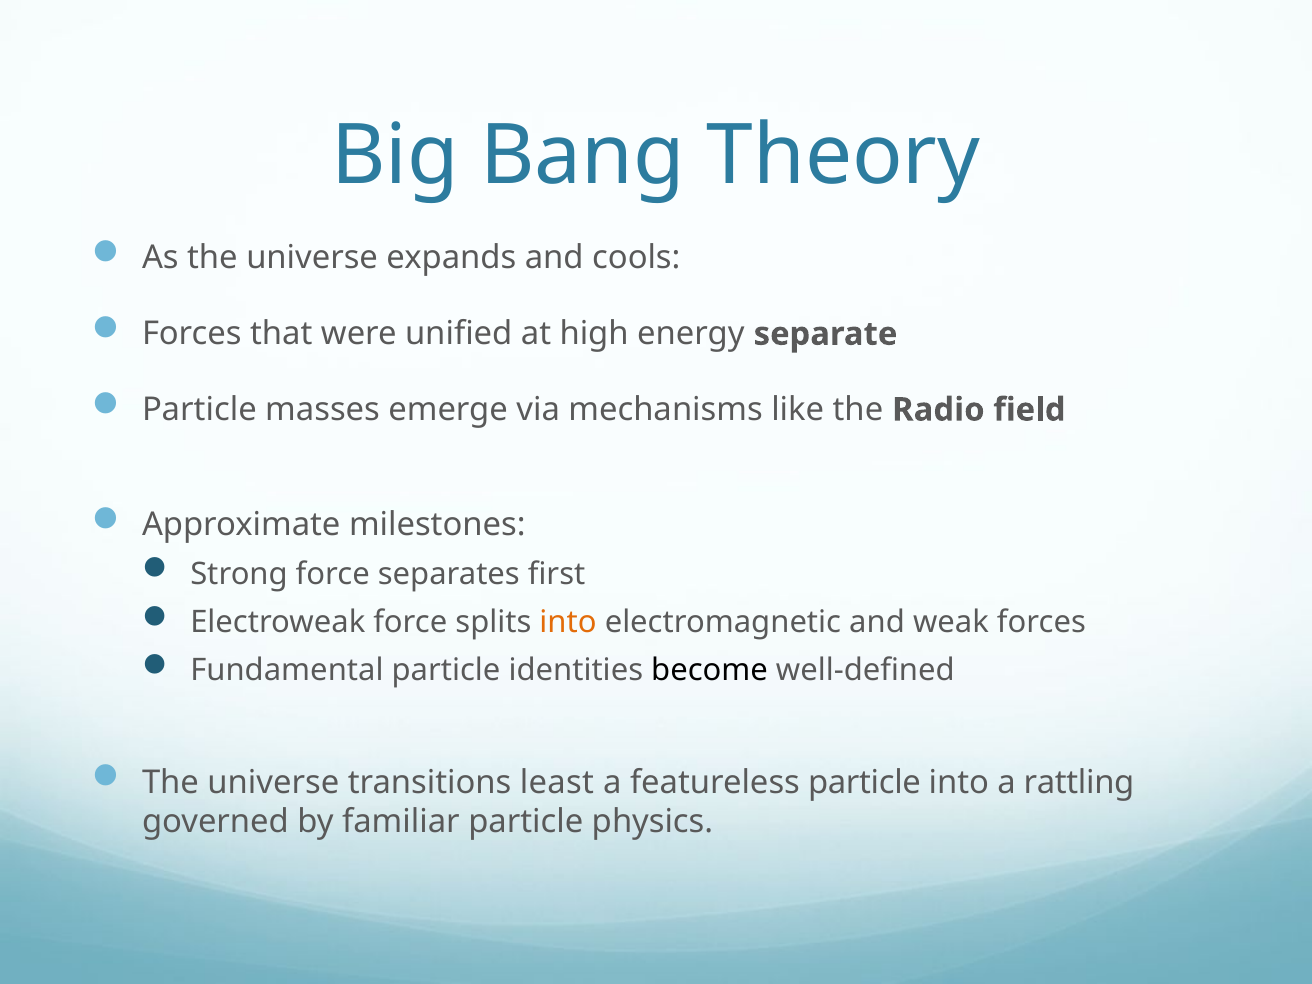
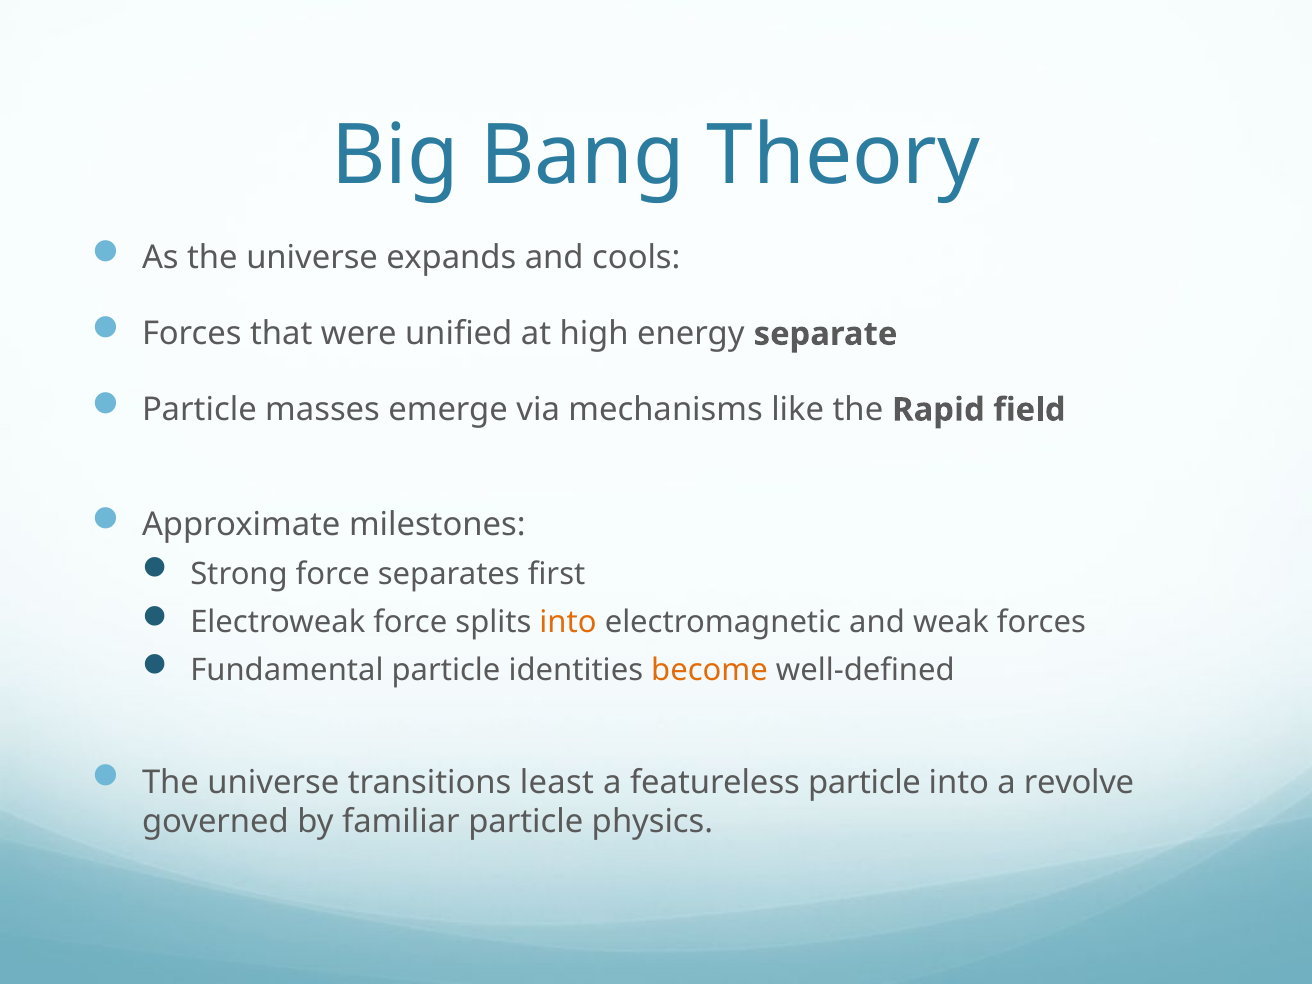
Radio: Radio -> Rapid
become colour: black -> orange
rattling: rattling -> revolve
